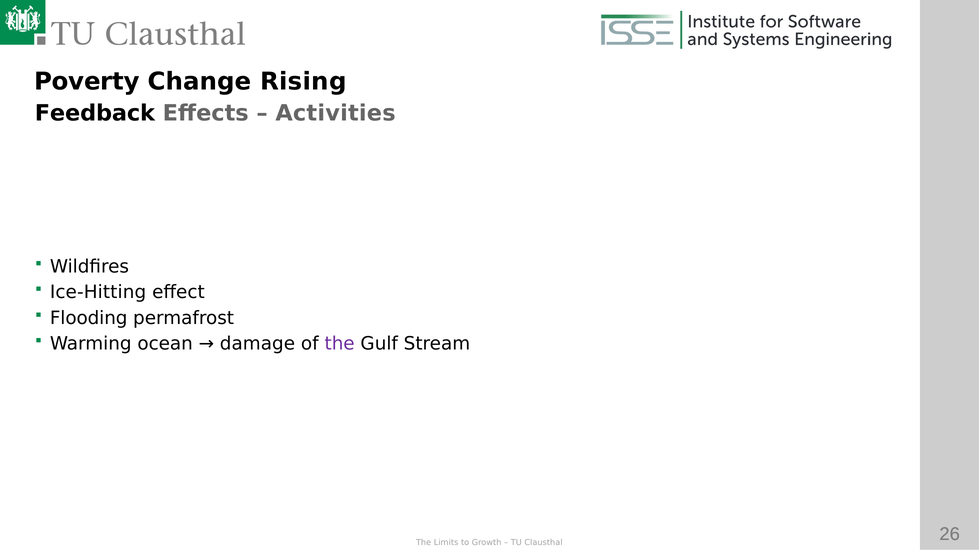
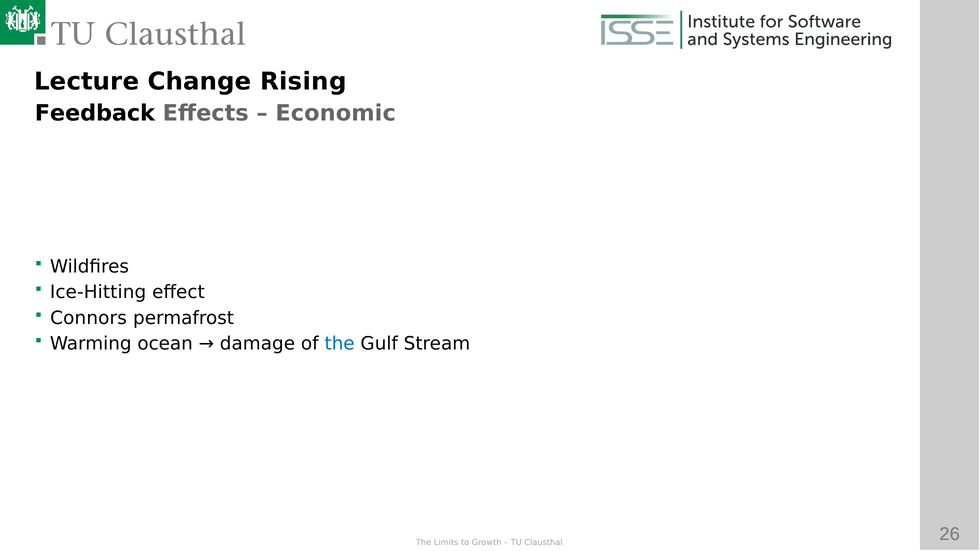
Poverty: Poverty -> Lecture
Activities: Activities -> Economic
Flooding: Flooding -> Connors
the at (340, 344) colour: purple -> blue
